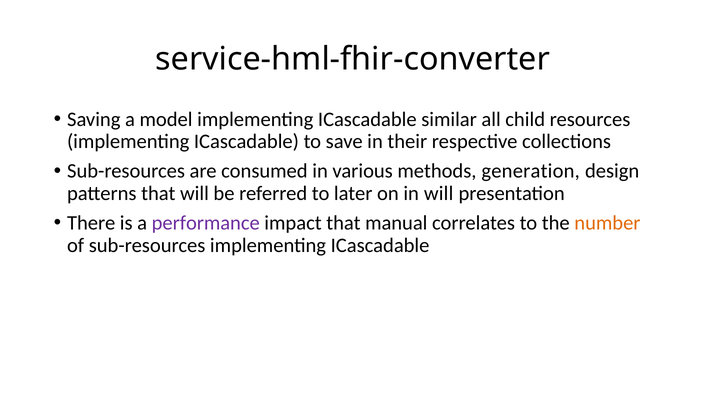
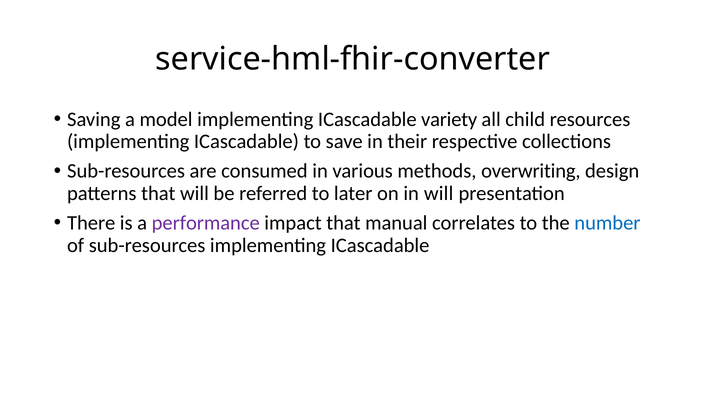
similar: similar -> variety
generation: generation -> overwriting
number colour: orange -> blue
